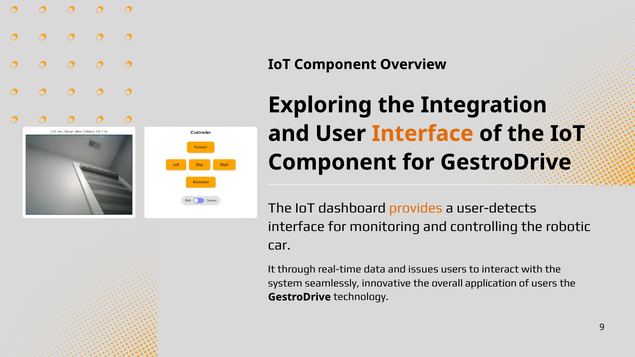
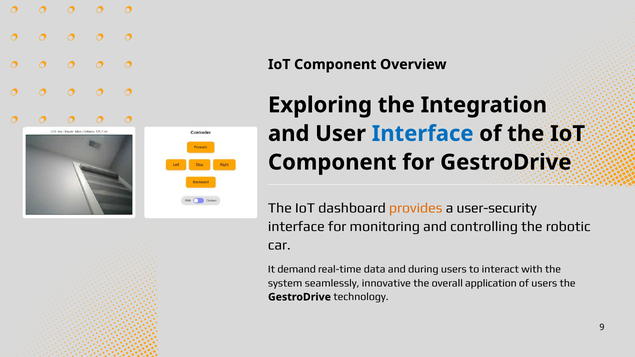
Interface at (423, 134) colour: orange -> blue
user-detects: user-detects -> user-security
through: through -> demand
issues: issues -> during
